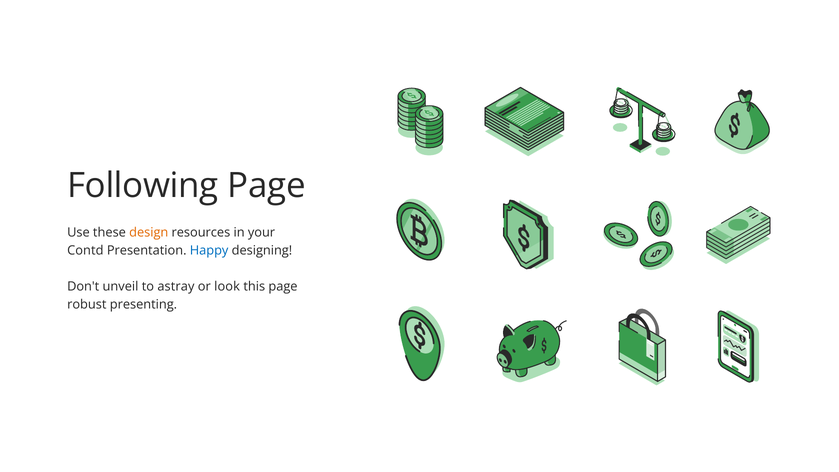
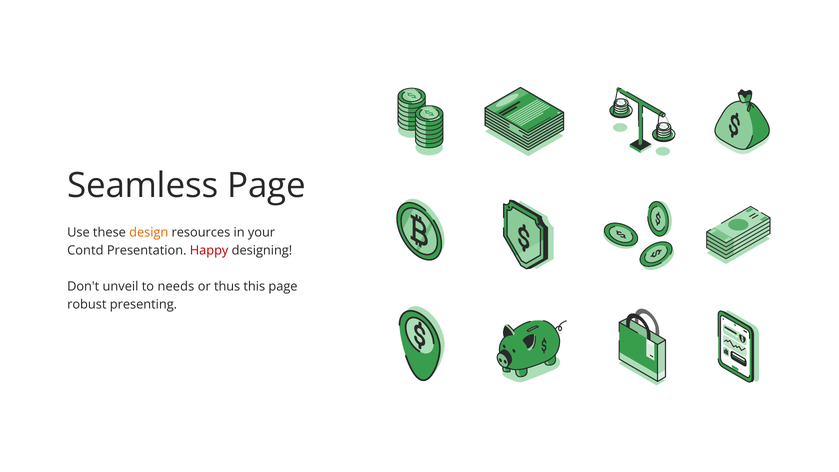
Following: Following -> Seamless
Happy colour: blue -> red
astray: astray -> needs
look: look -> thus
